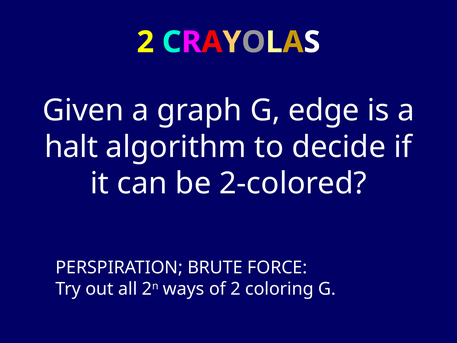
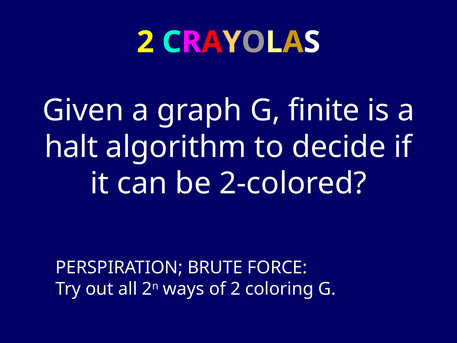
edge: edge -> finite
